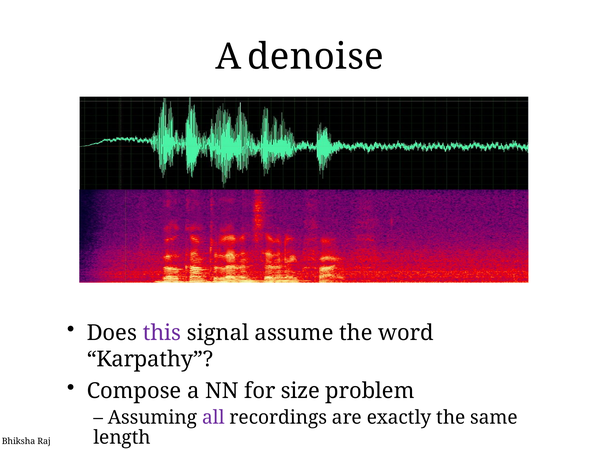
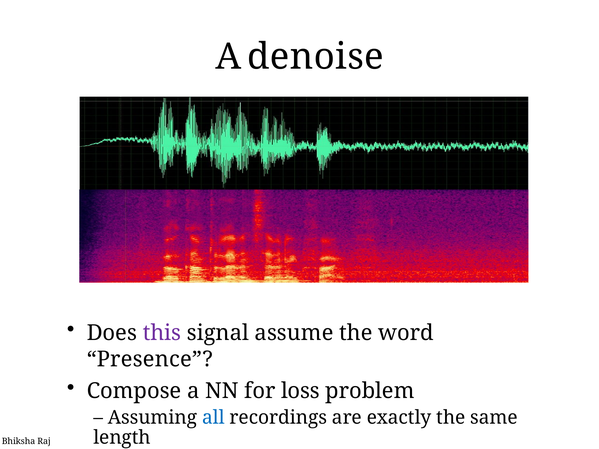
Karpathy: Karpathy -> Presence
size: size -> loss
all colour: purple -> blue
